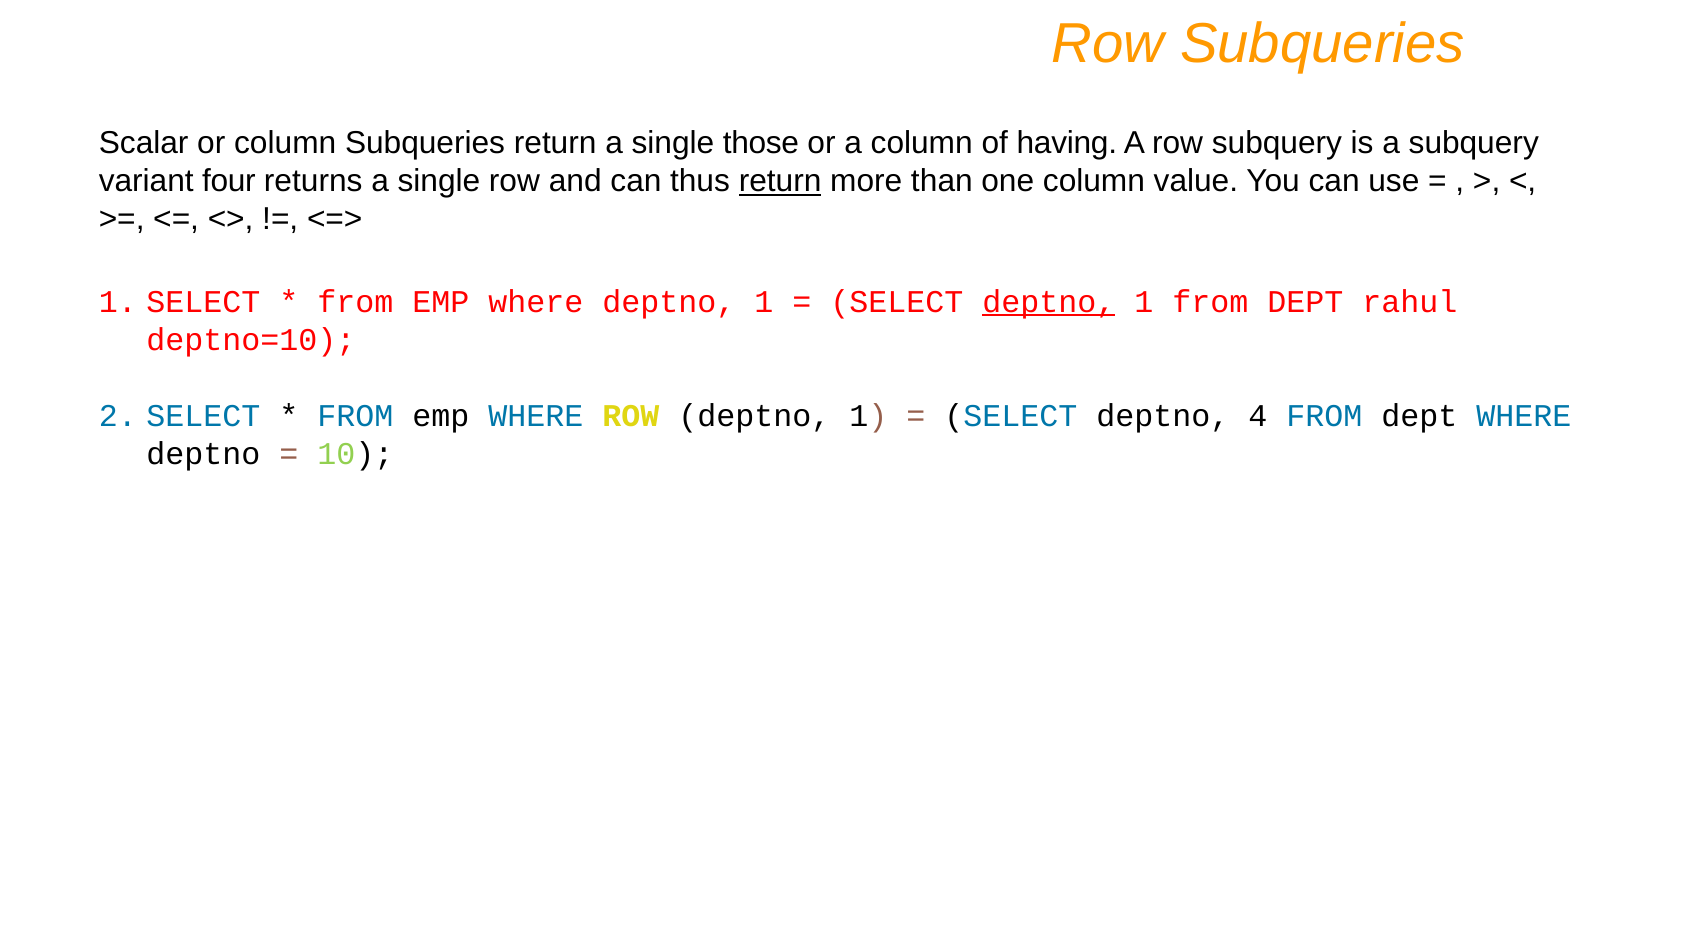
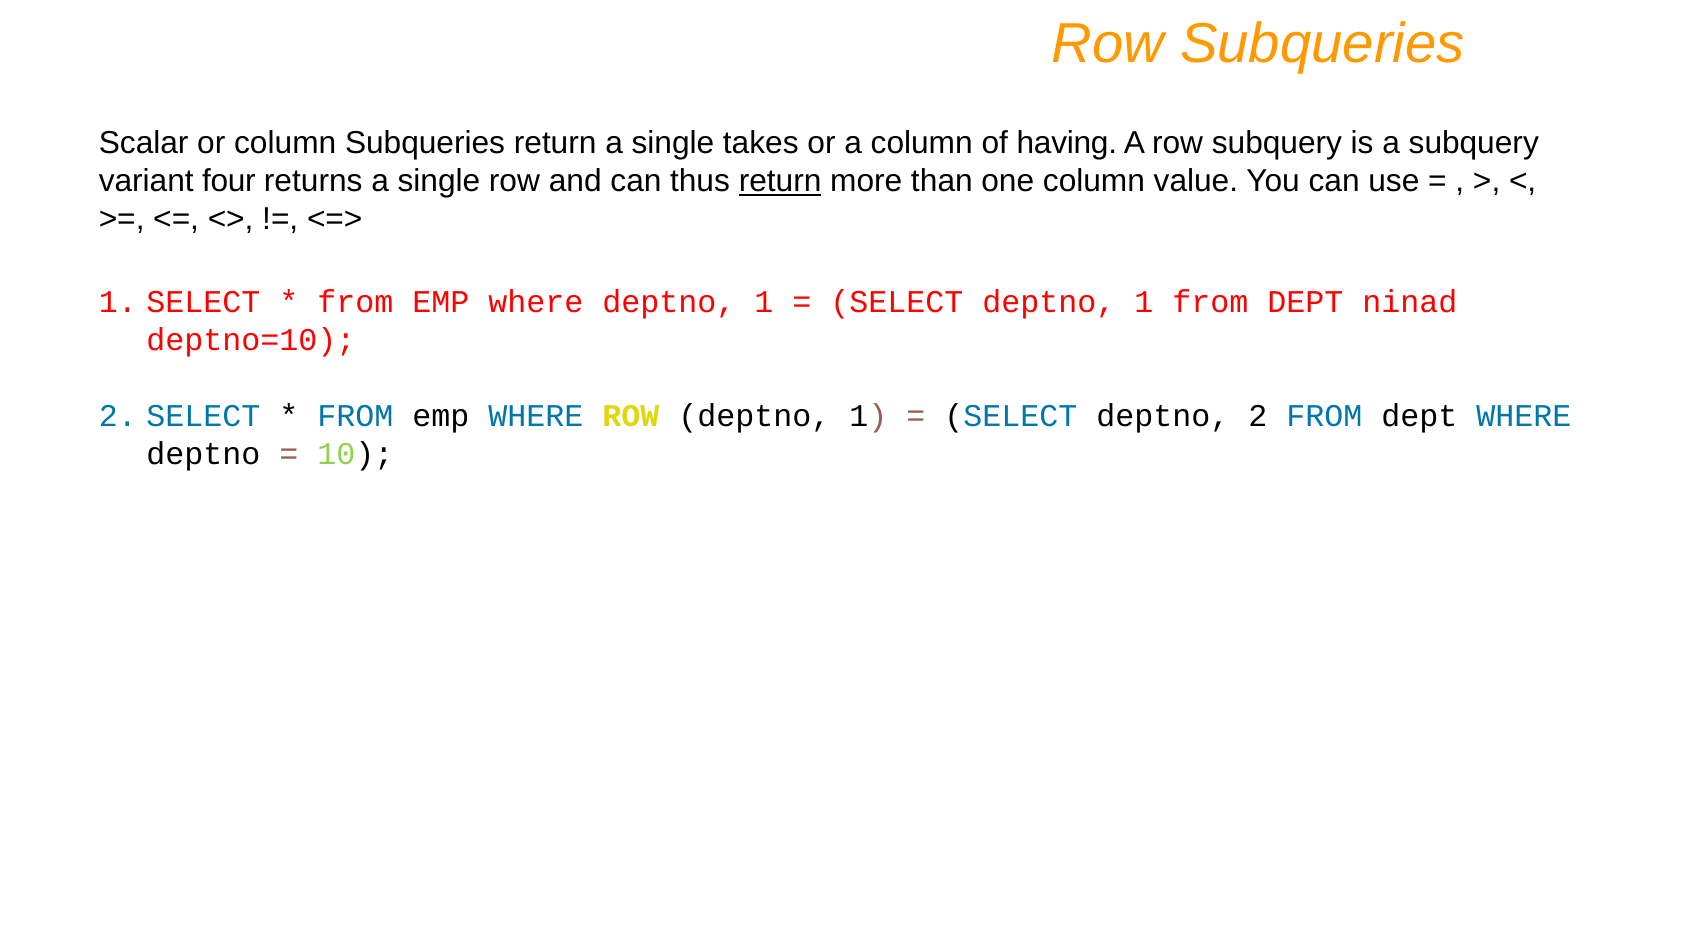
those: those -> takes
deptno at (1049, 302) underline: present -> none
rahul: rahul -> ninad
deptno 4: 4 -> 2
